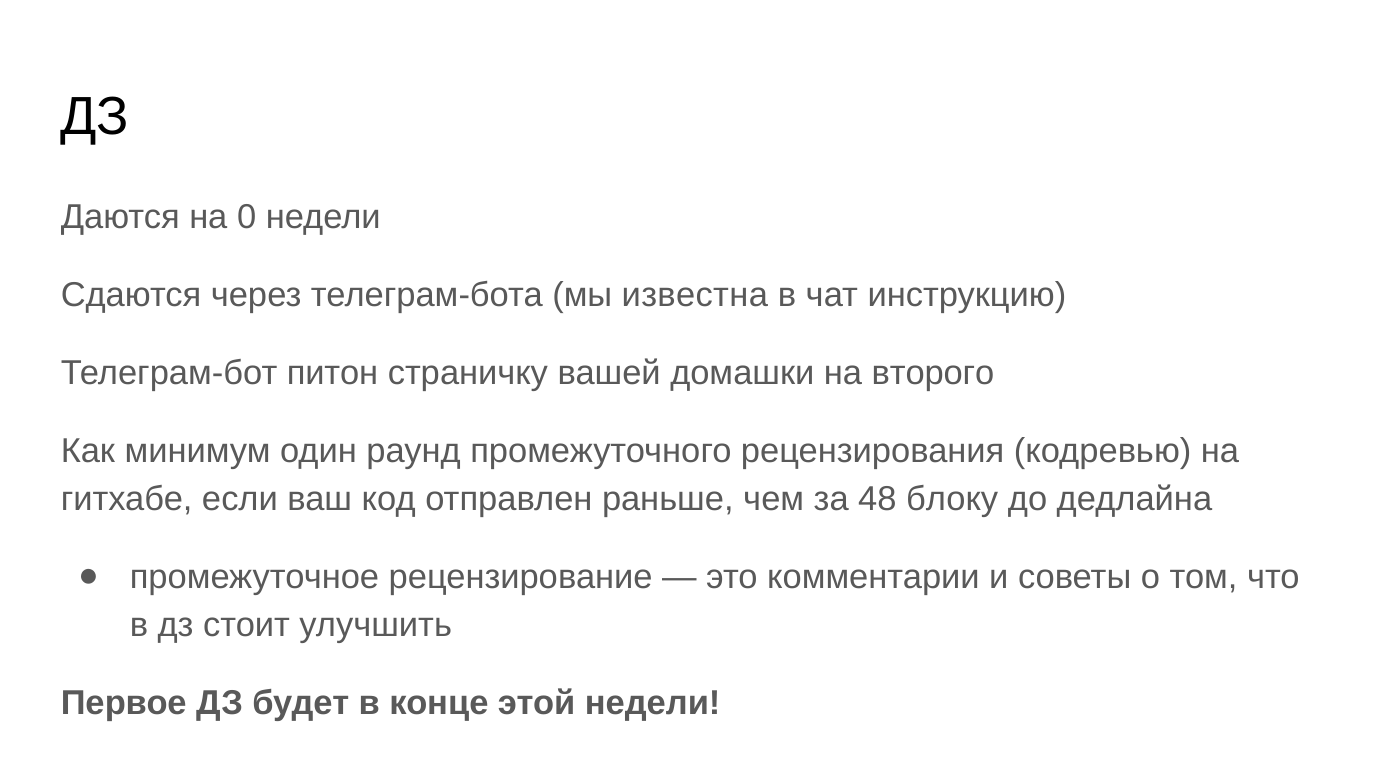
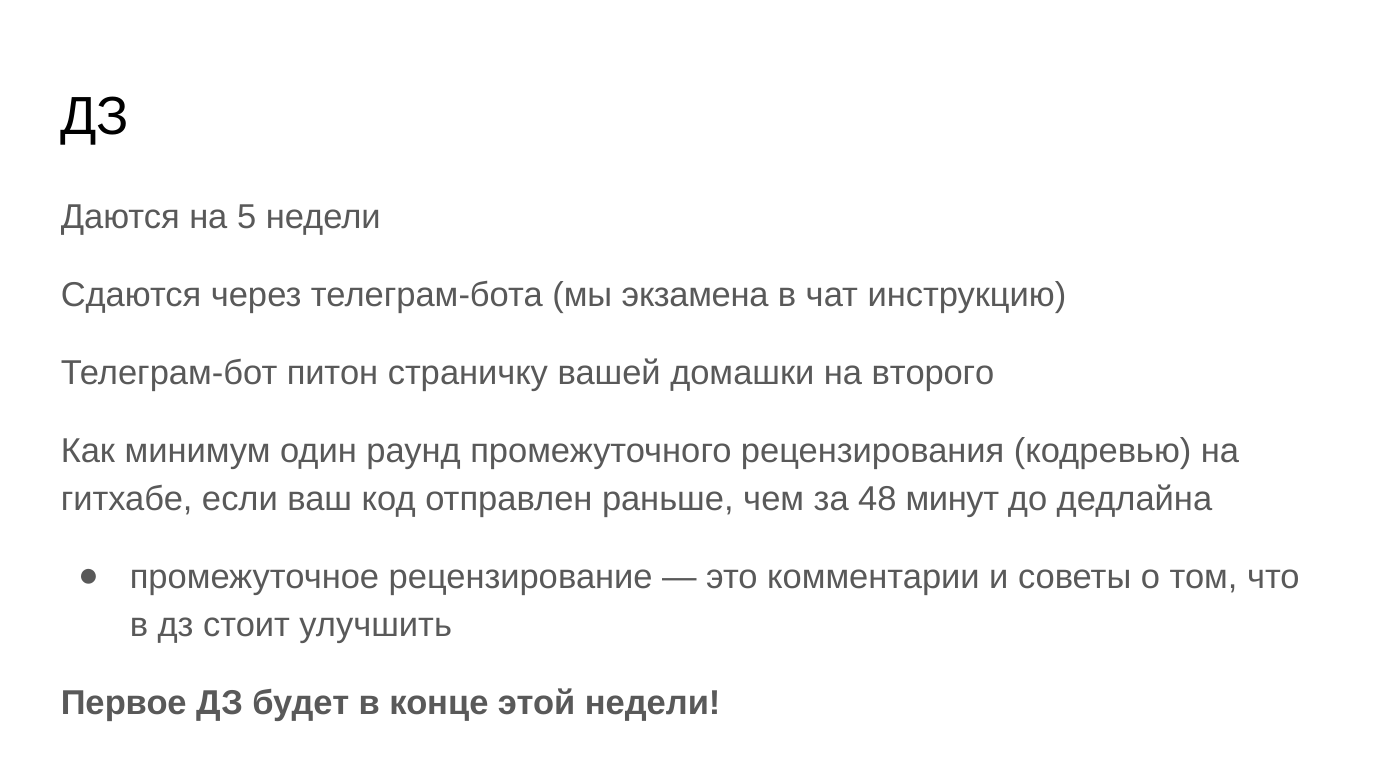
0: 0 -> 5
известна: известна -> экзамена
блоку: блоку -> минут
